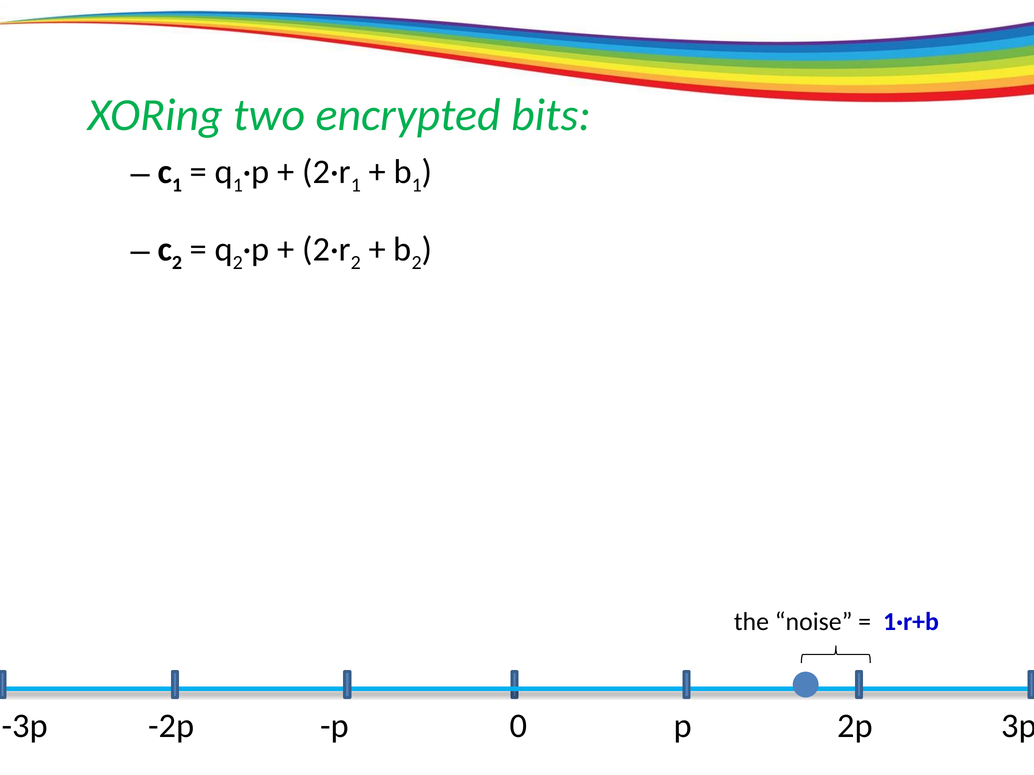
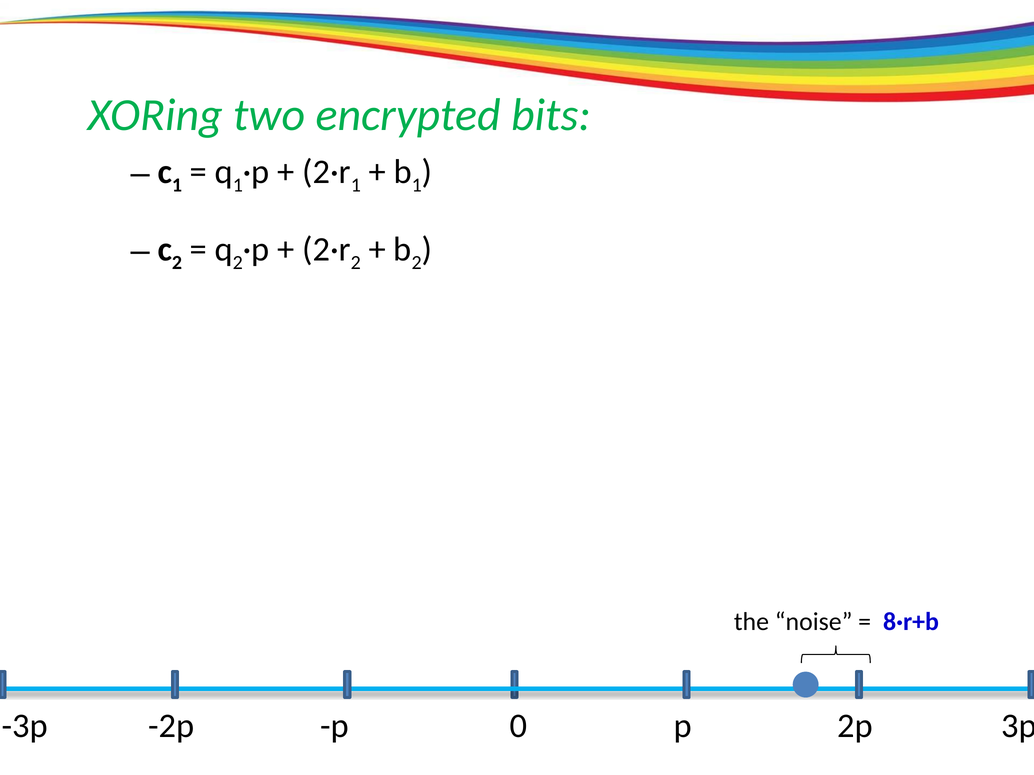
1·r+b: 1·r+b -> 8·r+b
